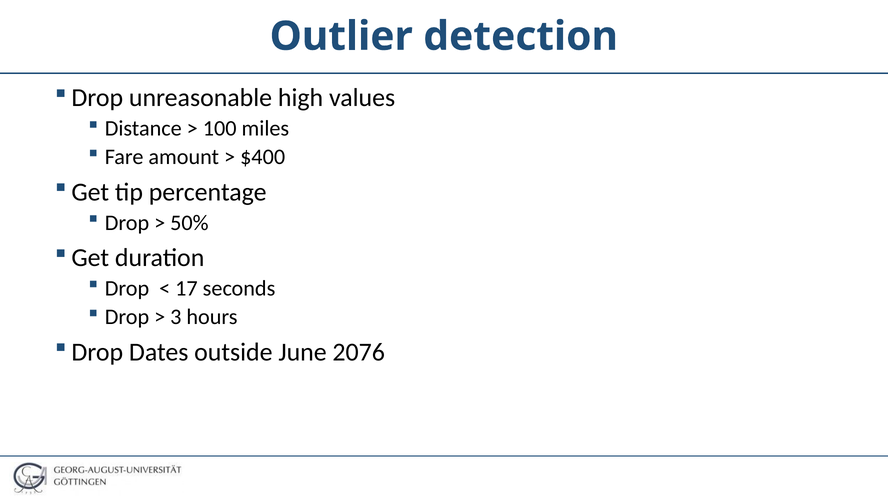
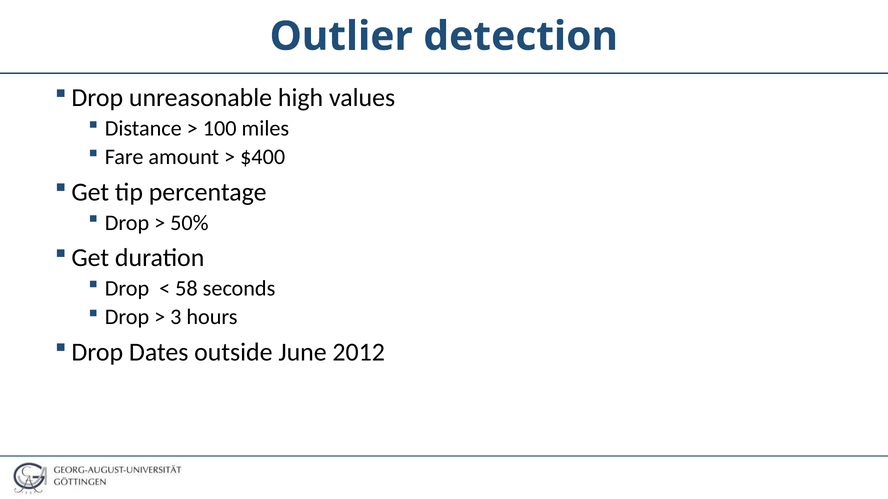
17: 17 -> 58
2076: 2076 -> 2012
